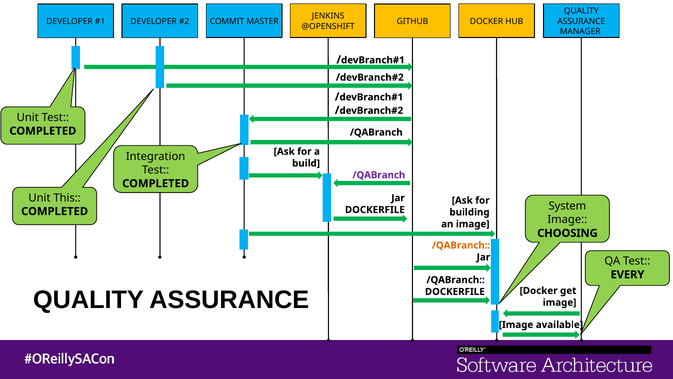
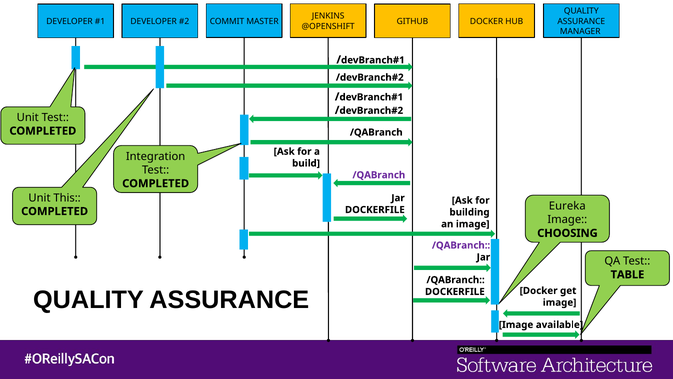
System: System -> Eureka
/QABranch at (461, 245) colour: orange -> purple
EVERY: EVERY -> TABLE
